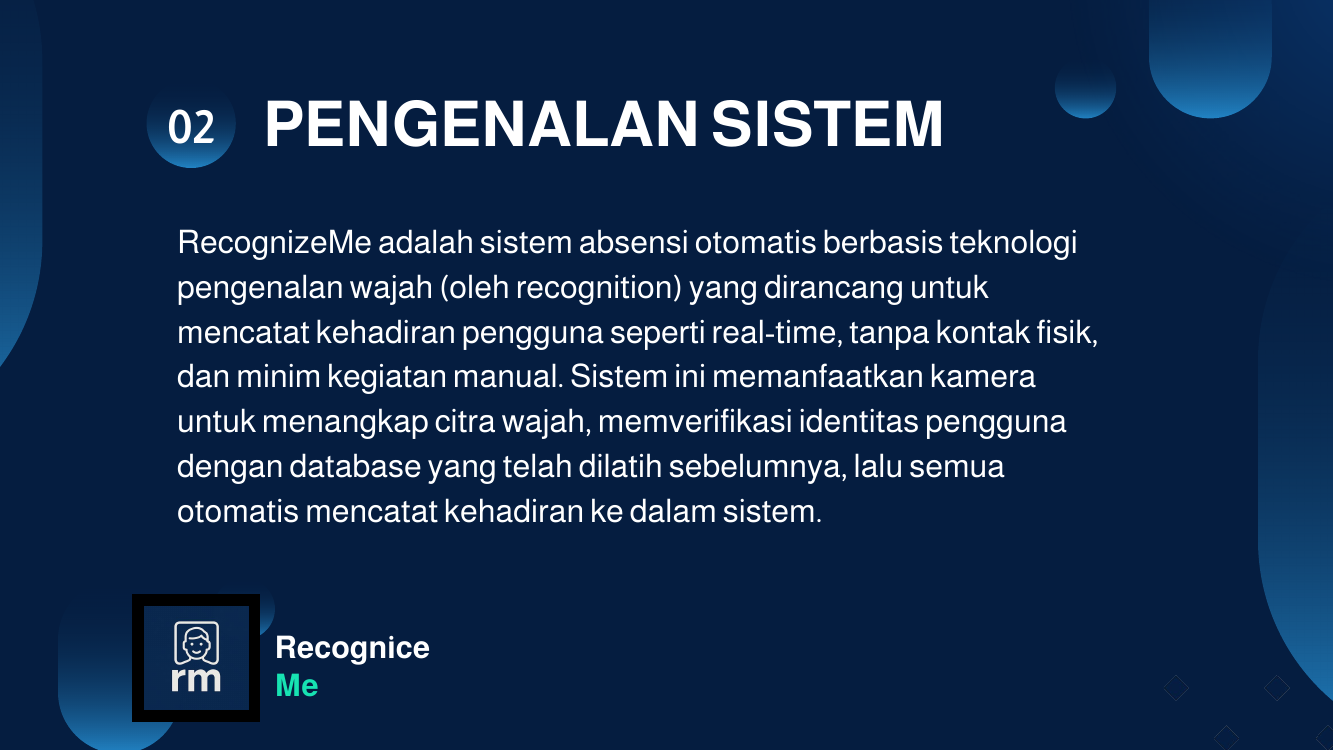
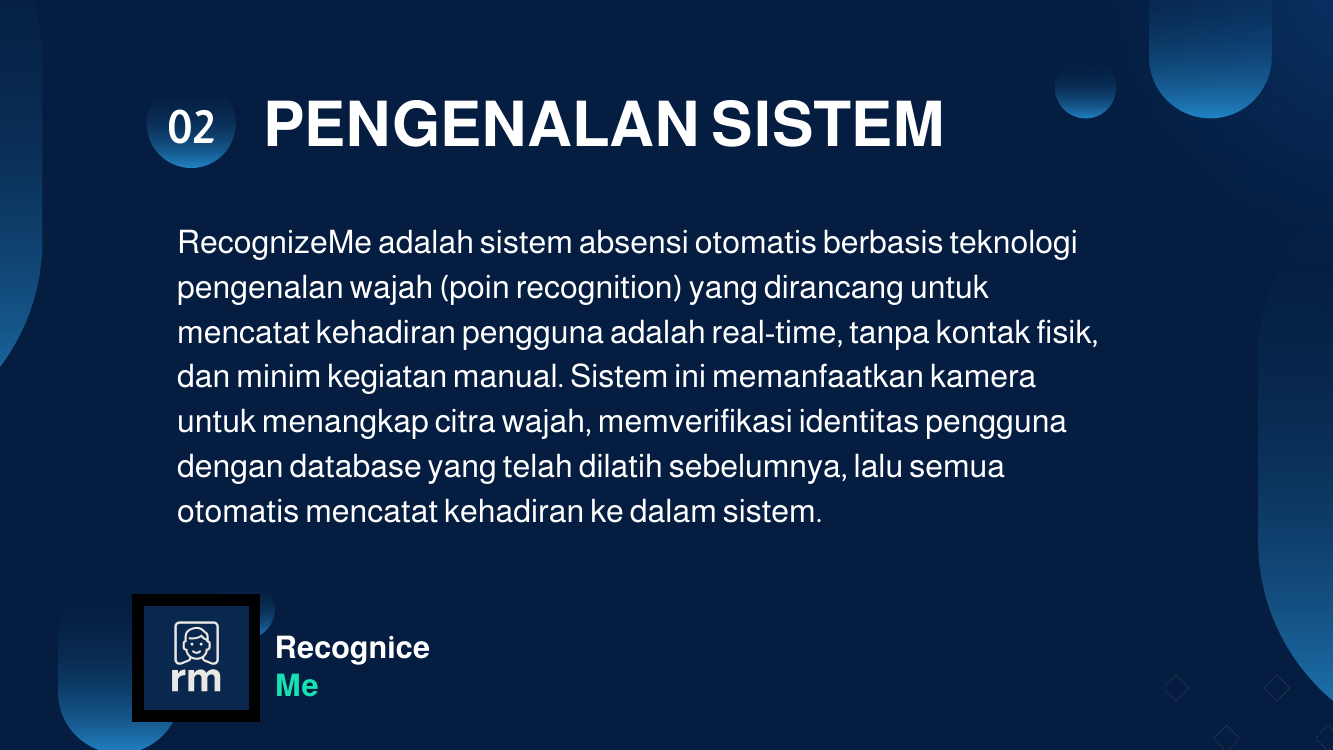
oleh: oleh -> poin
pengguna seperti: seperti -> adalah
